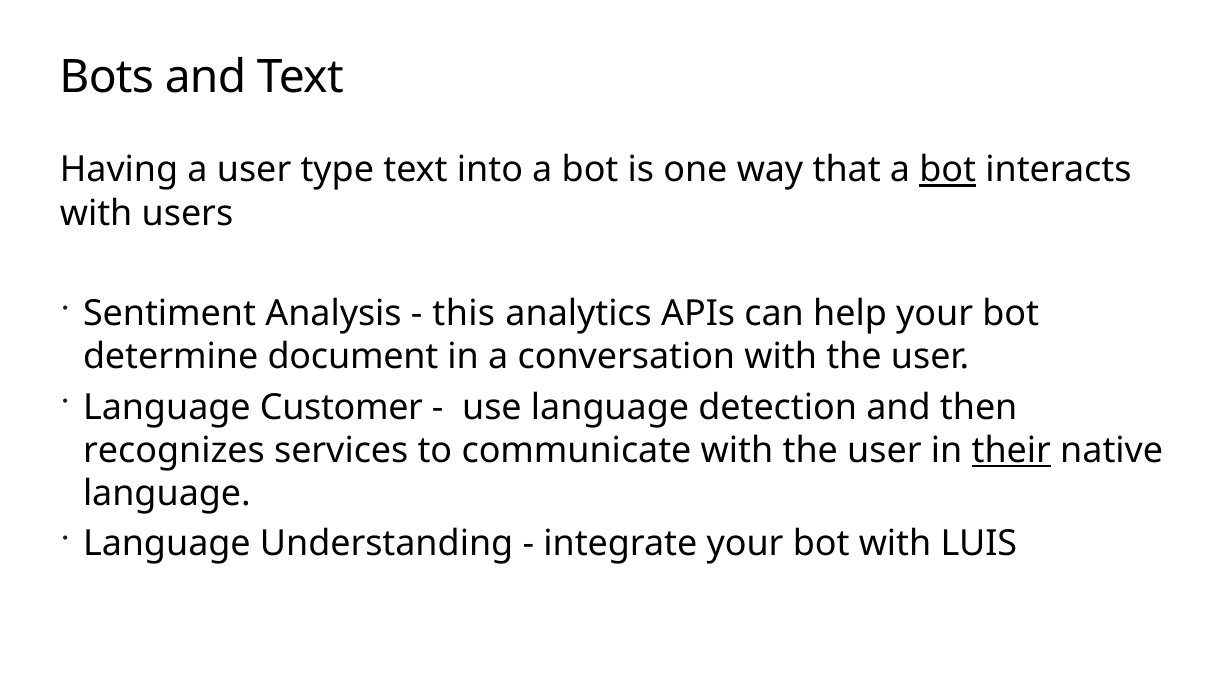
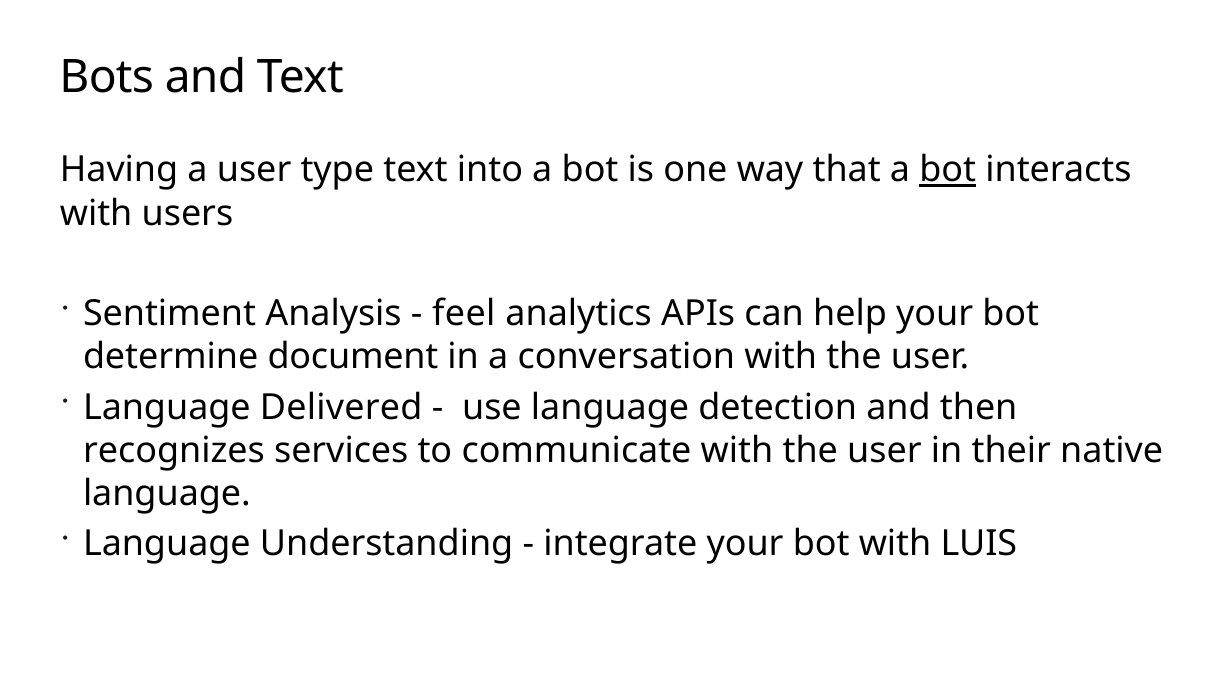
this: this -> feel
Customer: Customer -> Delivered
their underline: present -> none
